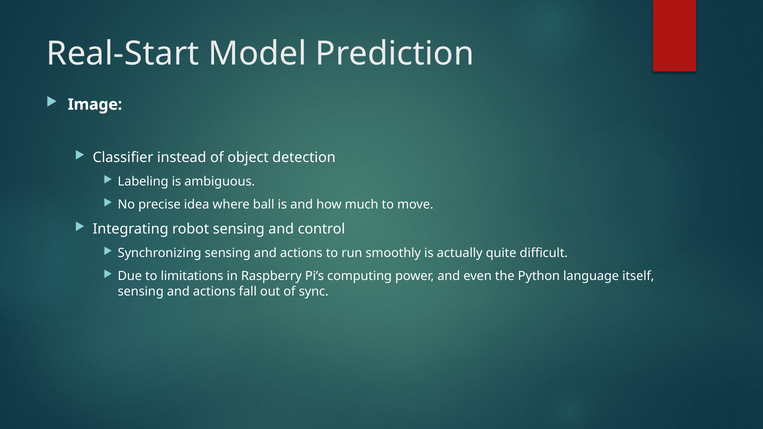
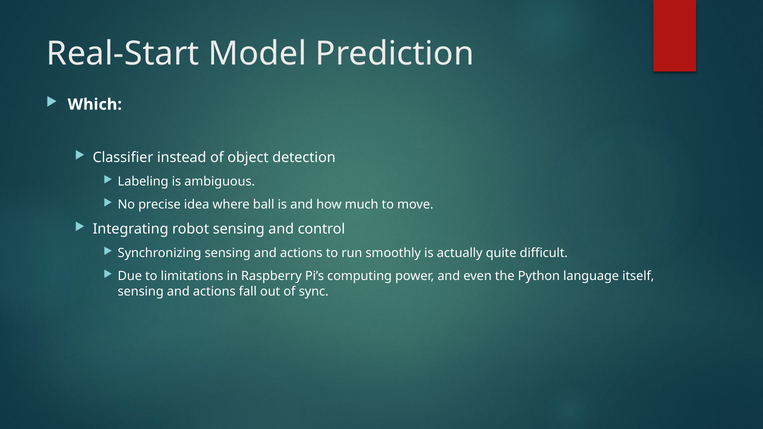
Image: Image -> Which
